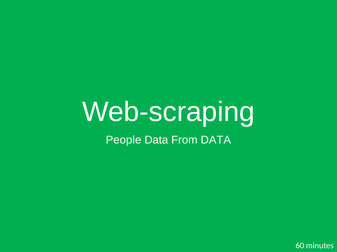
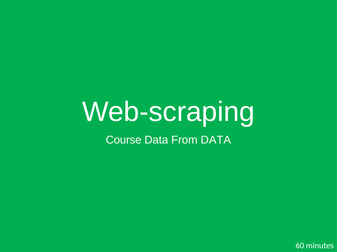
People: People -> Course
